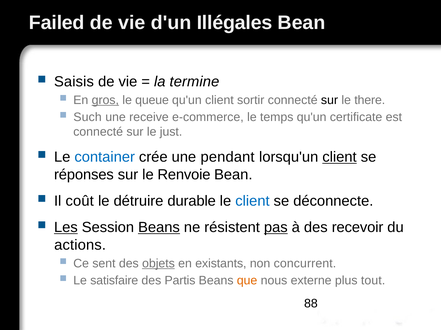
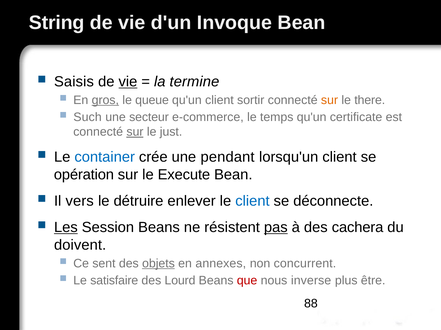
Failed: Failed -> String
Illégales: Illégales -> Invoque
vie at (128, 82) underline: none -> present
sur at (329, 100) colour: black -> orange
receive: receive -> secteur
sur at (135, 132) underline: none -> present
client at (339, 157) underline: present -> none
réponses: réponses -> opération
Renvoie: Renvoie -> Execute
coût: coût -> vers
durable: durable -> enlever
Beans at (159, 228) underline: present -> none
recevoir: recevoir -> cachera
actions: actions -> doivent
existants: existants -> annexes
Partis: Partis -> Lourd
que colour: orange -> red
externe: externe -> inverse
tout: tout -> être
